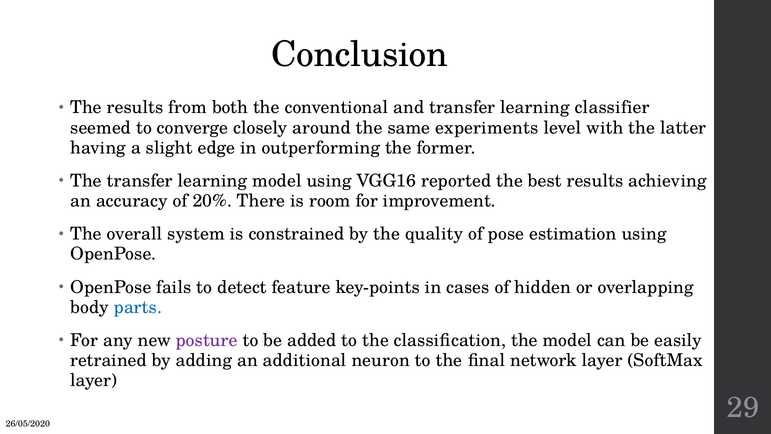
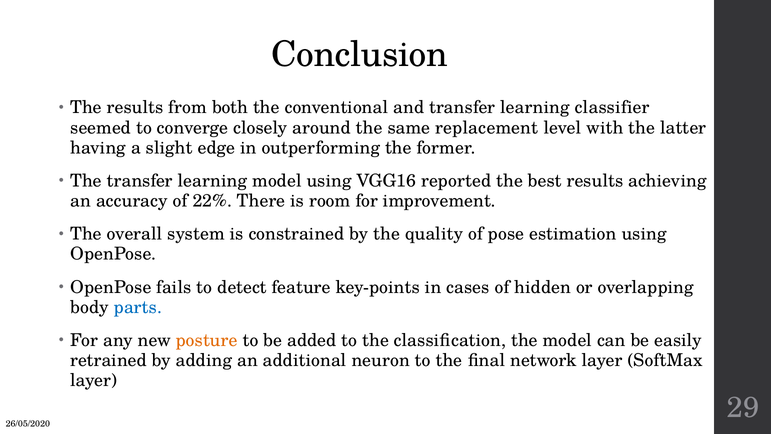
experiments: experiments -> replacement
20%: 20% -> 22%
posture colour: purple -> orange
